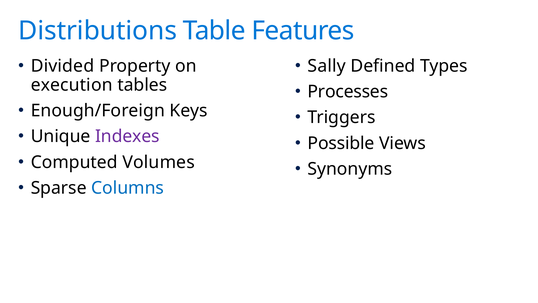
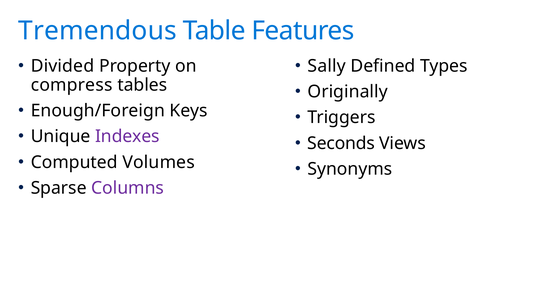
Distributions: Distributions -> Tremendous
execution: execution -> compress
Processes: Processes -> Originally
Possible: Possible -> Seconds
Columns colour: blue -> purple
